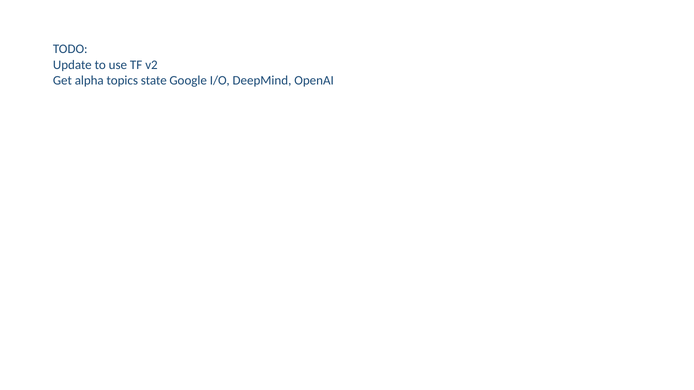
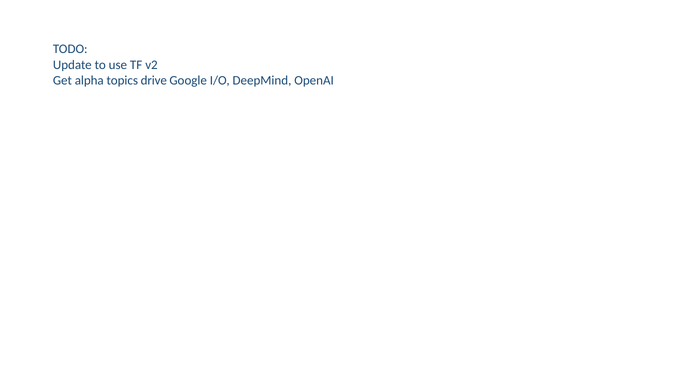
state: state -> drive
